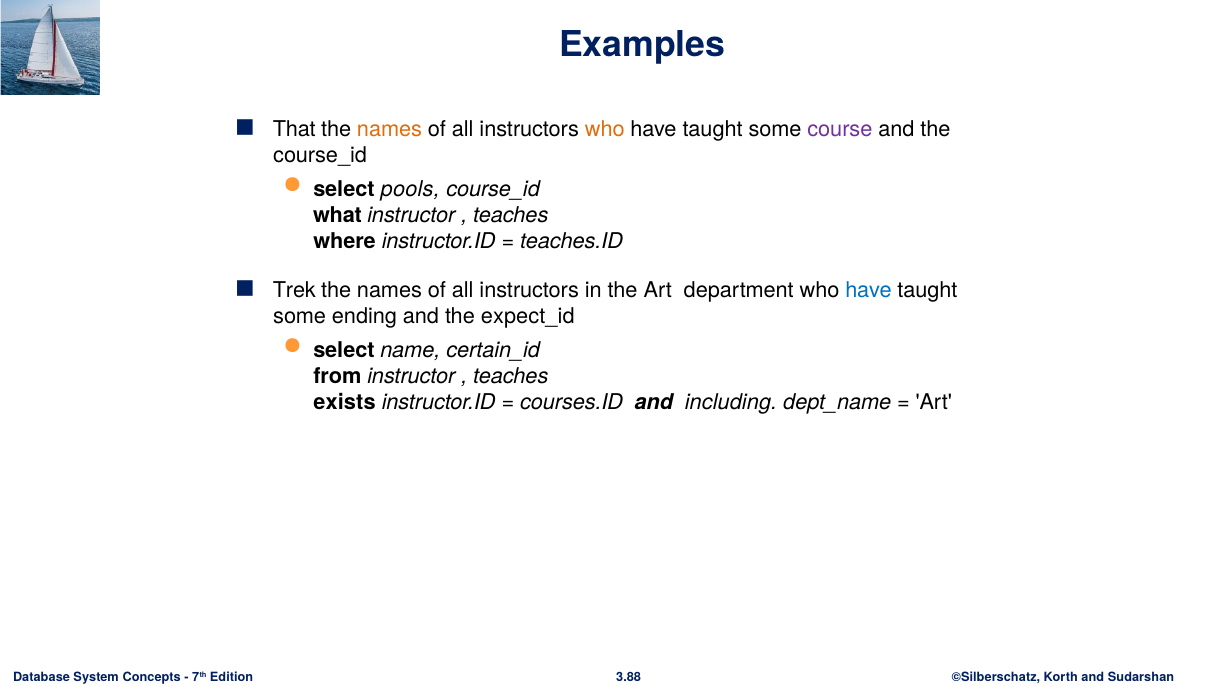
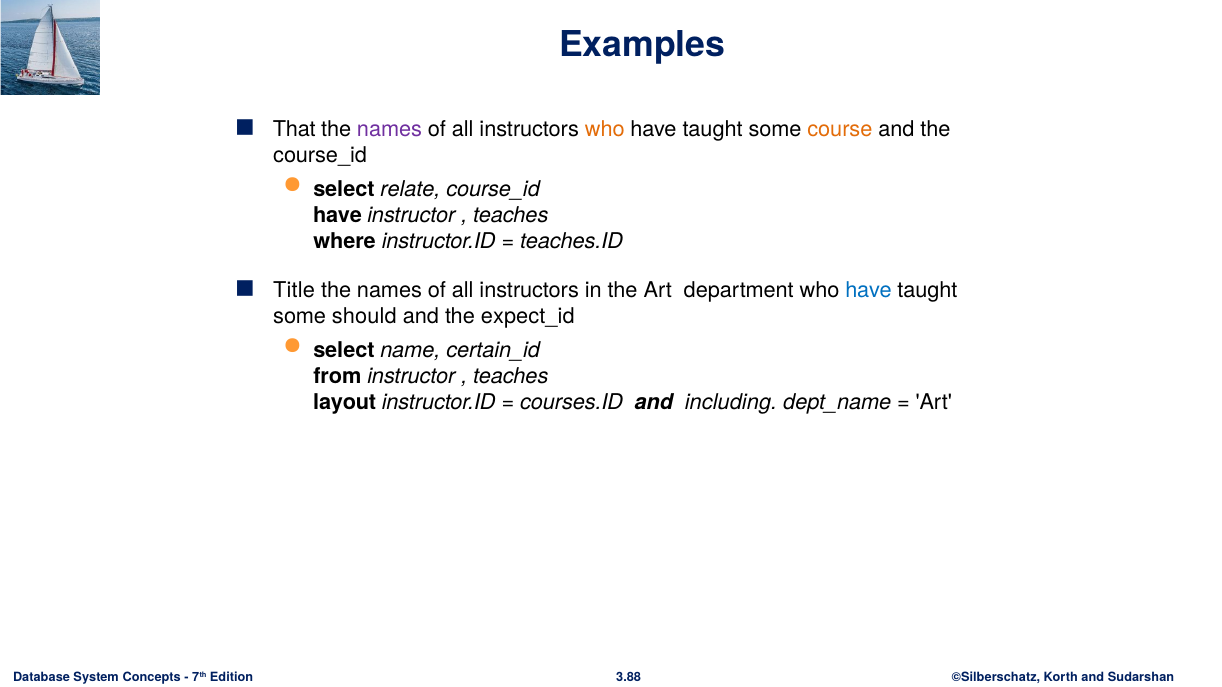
names at (390, 130) colour: orange -> purple
course colour: purple -> orange
pools: pools -> relate
what at (337, 215): what -> have
Trek: Trek -> Title
ending: ending -> should
exists: exists -> layout
